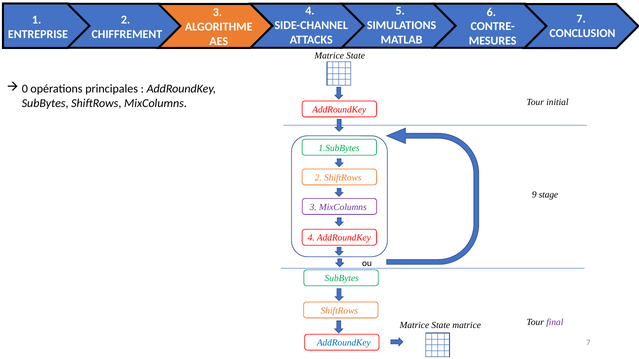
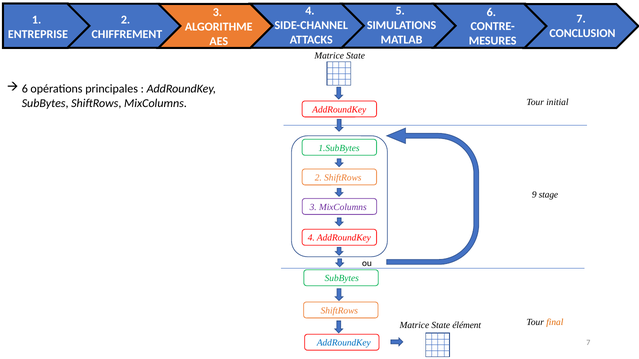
0 at (25, 89): 0 -> 6
final colour: purple -> orange
State matrice: matrice -> élément
